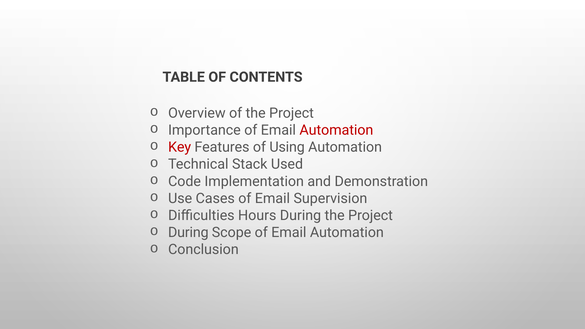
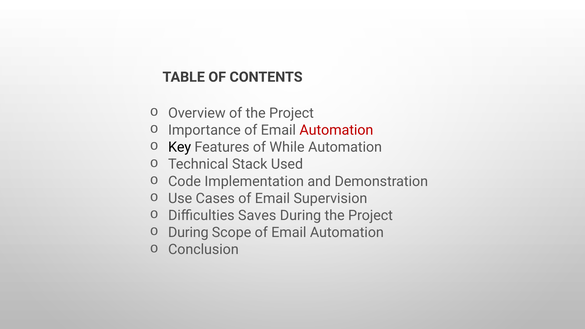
Key colour: red -> black
Using: Using -> While
Hours: Hours -> Saves
